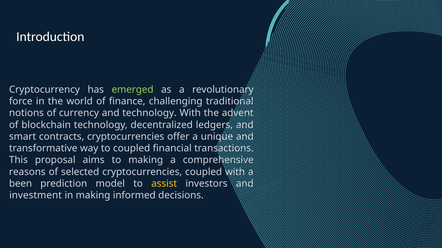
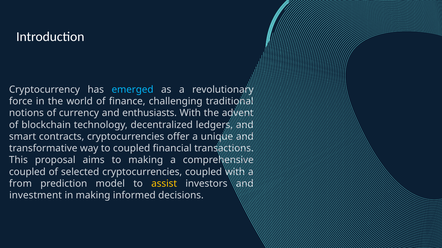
emerged colour: light green -> light blue
and technology: technology -> enthusiasts
reasons at (27, 172): reasons -> coupled
been: been -> from
